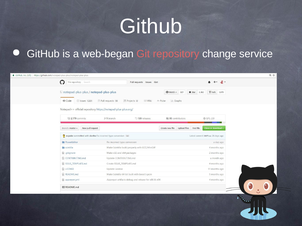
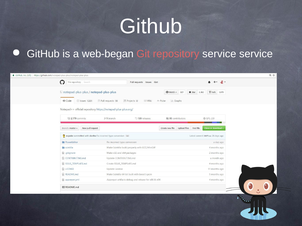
repository change: change -> service
